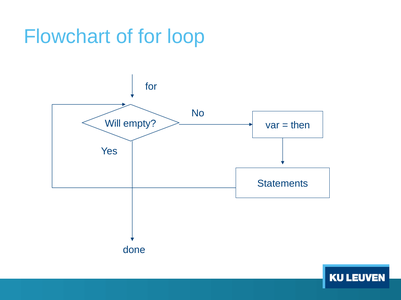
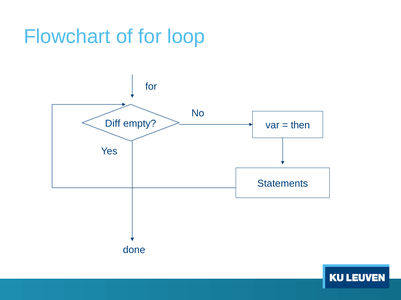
Will: Will -> Diff
